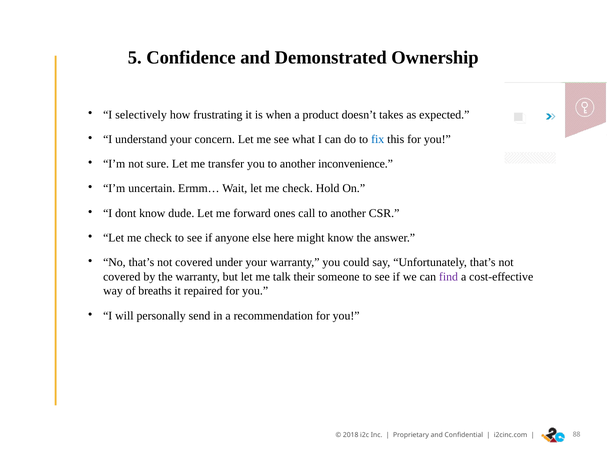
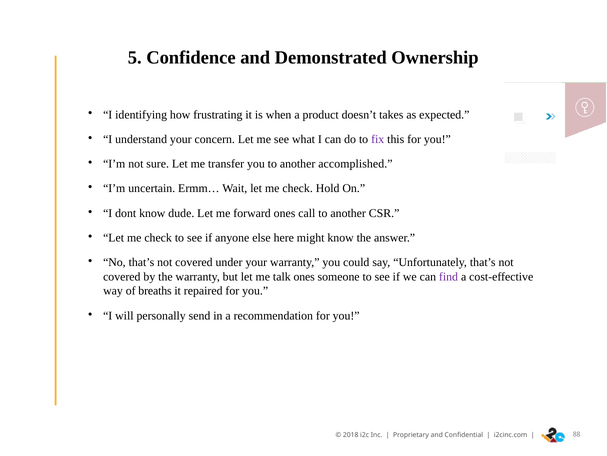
selectively: selectively -> identifying
fix colour: blue -> purple
inconvenience: inconvenience -> accomplished
talk their: their -> ones
